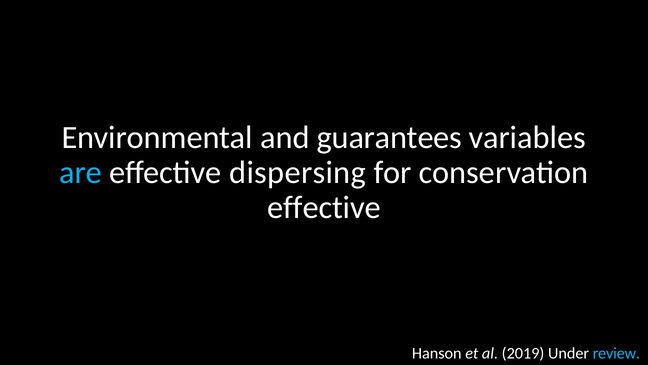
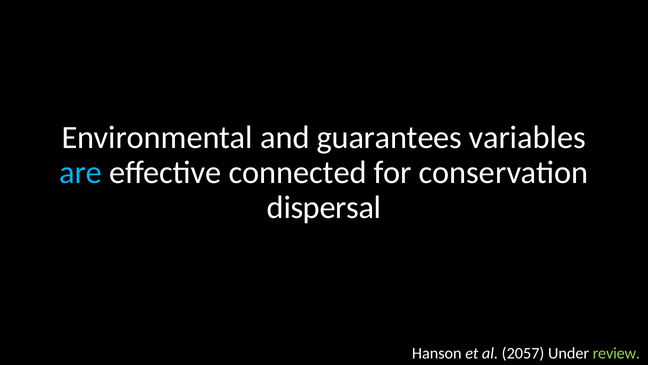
dispersing: dispersing -> connected
effective at (324, 207): effective -> dispersal
2019: 2019 -> 2057
review colour: light blue -> light green
